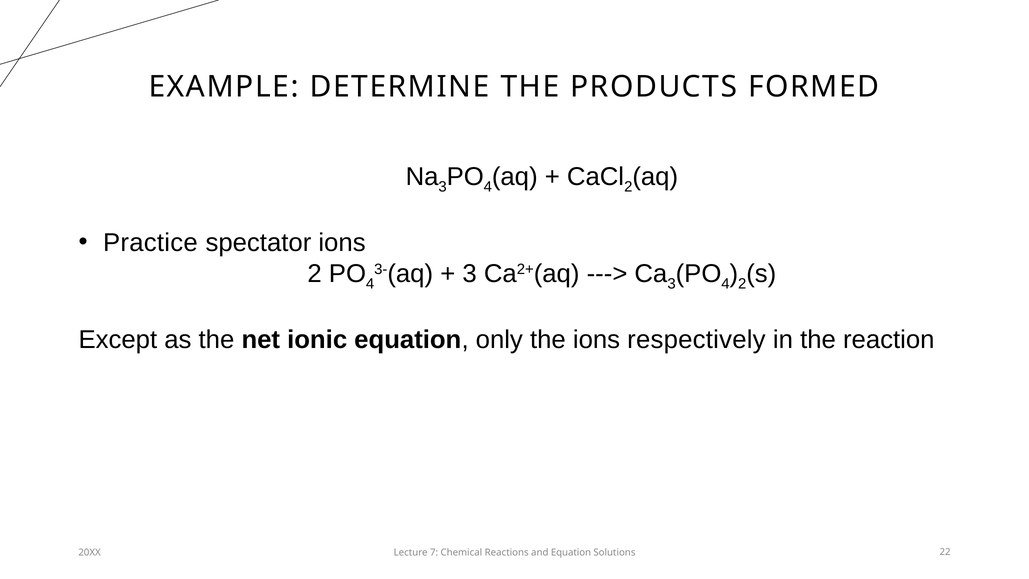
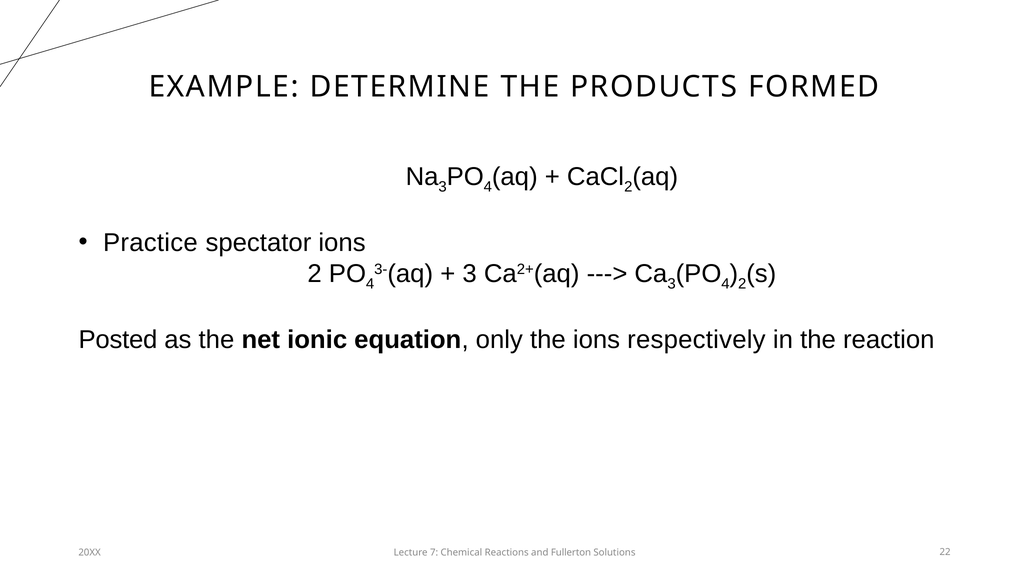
Except: Except -> Posted
and Equation: Equation -> Fullerton
